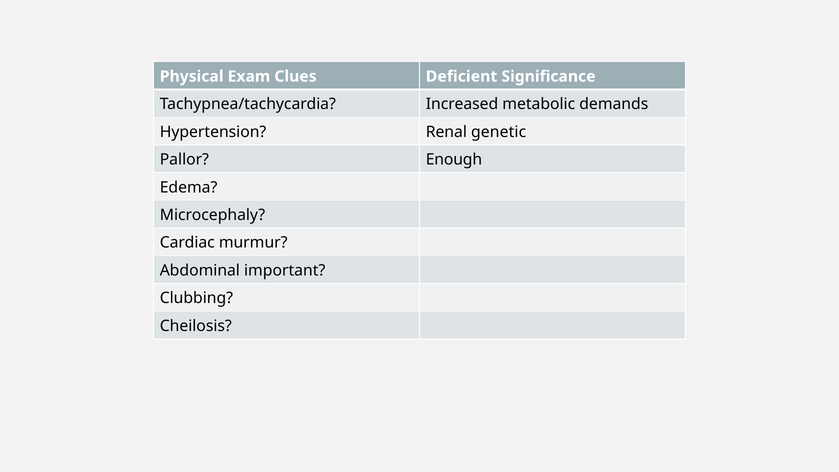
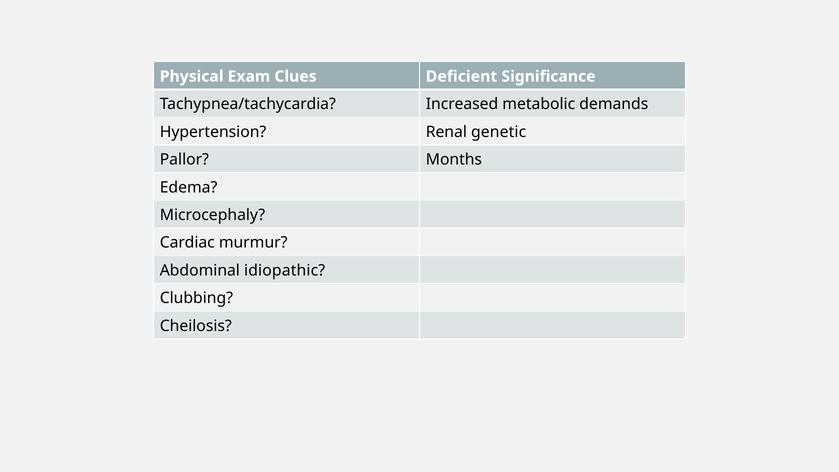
Enough: Enough -> Months
important: important -> idiopathic
